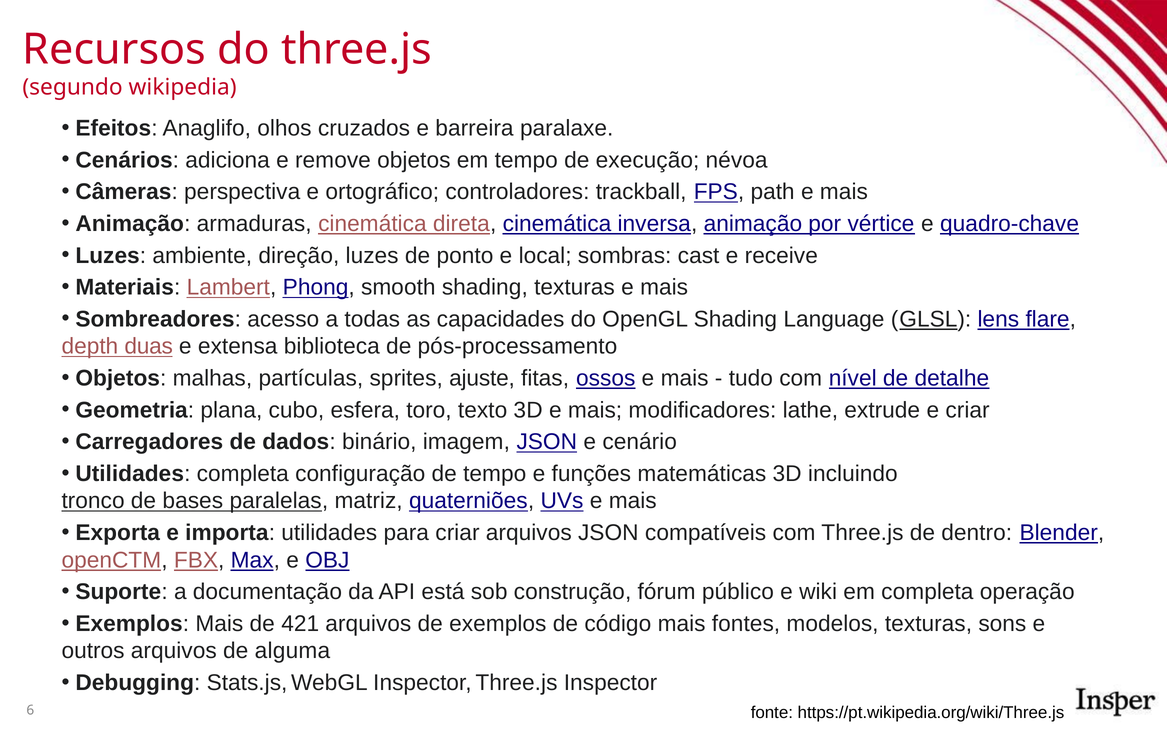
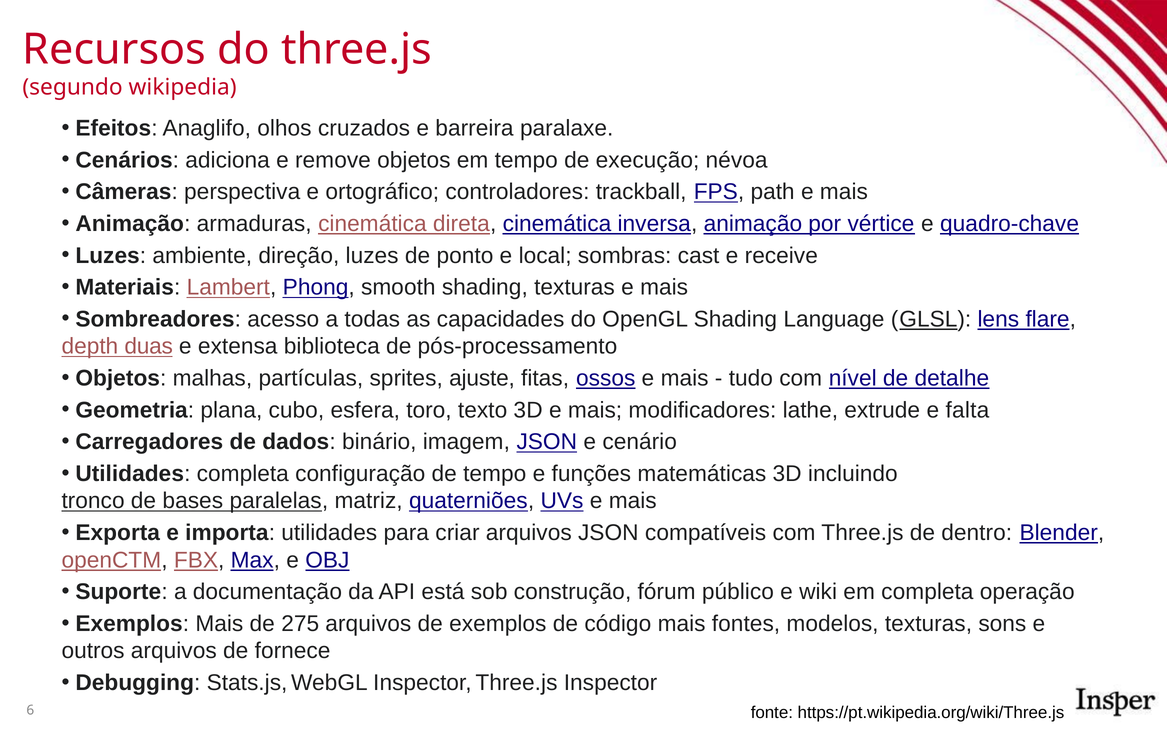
e criar: criar -> falta
421: 421 -> 275
alguma: alguma -> fornece
